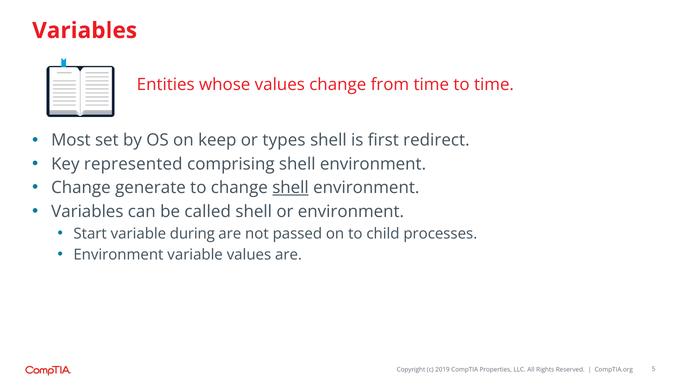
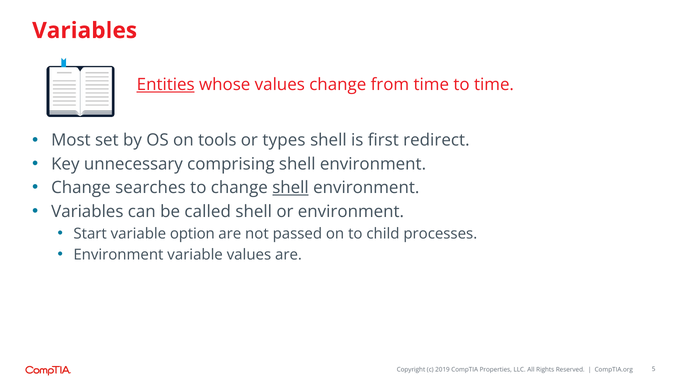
Entities underline: none -> present
keep: keep -> tools
represented: represented -> unnecessary
generate: generate -> searches
during: during -> option
